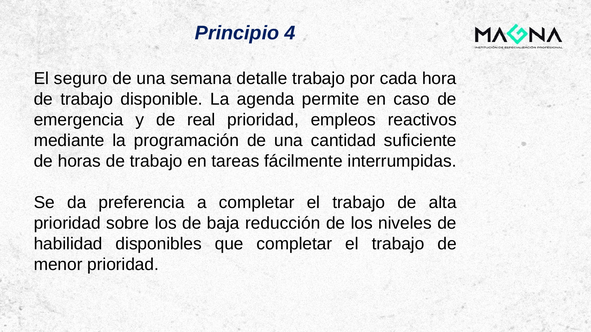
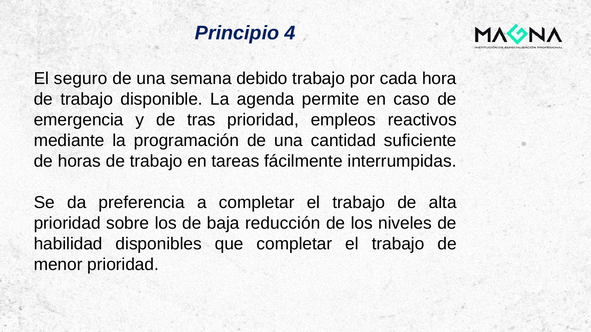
detalle: detalle -> debido
real: real -> tras
